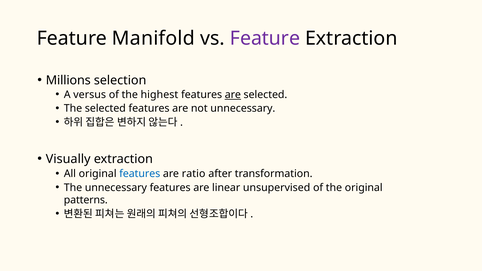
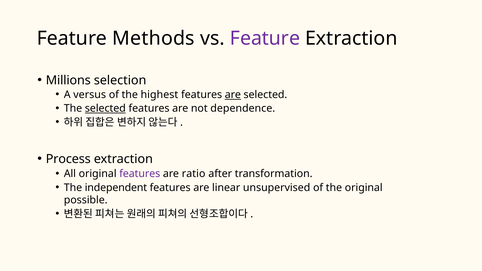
Manifold: Manifold -> Methods
selected at (105, 109) underline: none -> present
not unnecessary: unnecessary -> dependence
Visually: Visually -> Process
features at (140, 174) colour: blue -> purple
The unnecessary: unnecessary -> independent
patterns: patterns -> possible
